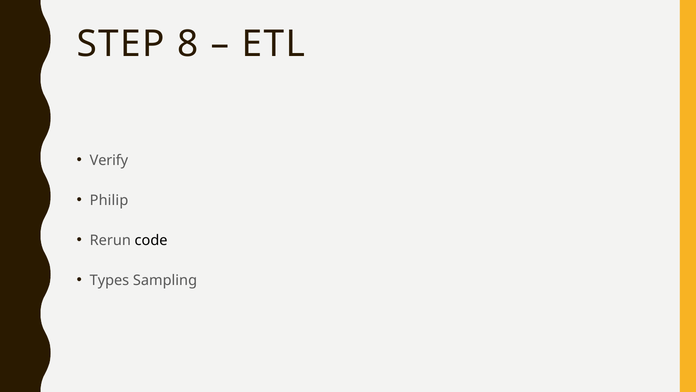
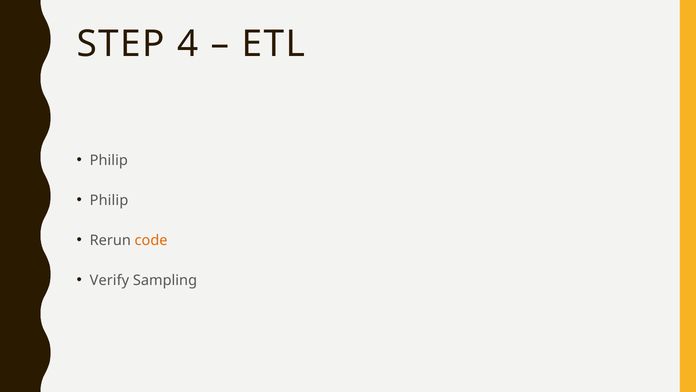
8: 8 -> 4
Verify at (109, 160): Verify -> Philip
code colour: black -> orange
Types: Types -> Verify
